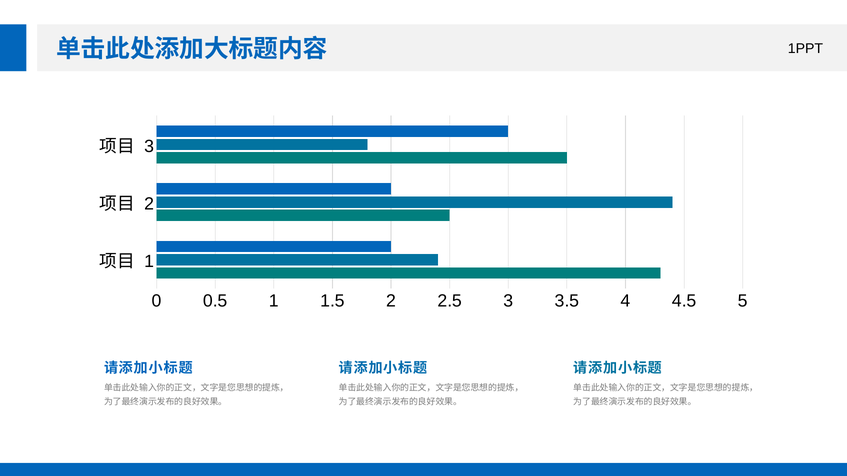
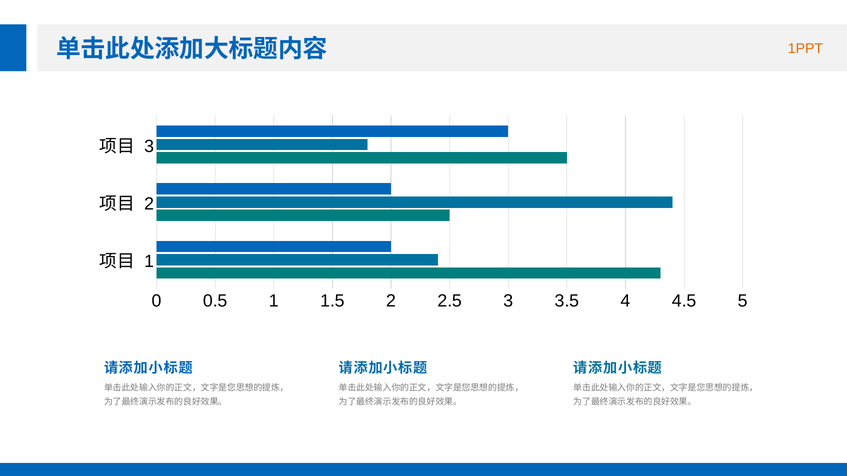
1PPT colour: black -> orange
